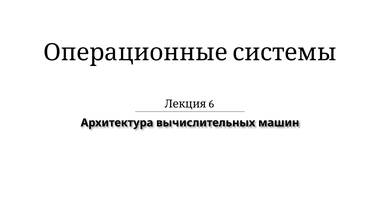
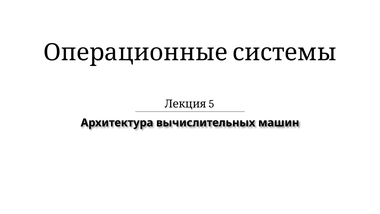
6: 6 -> 5
